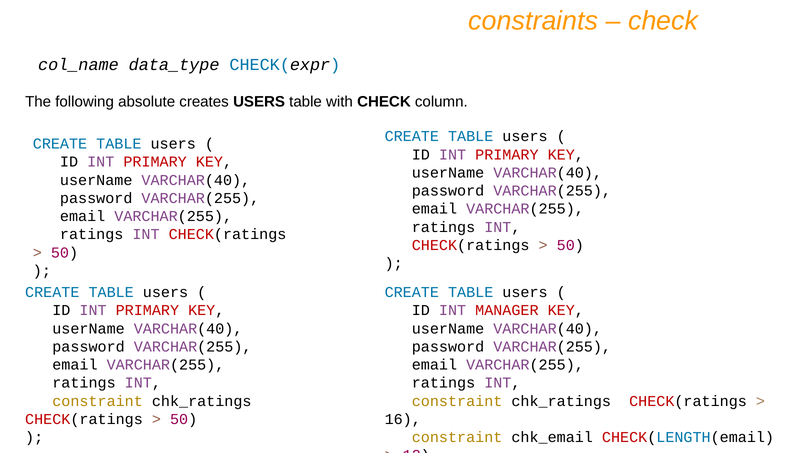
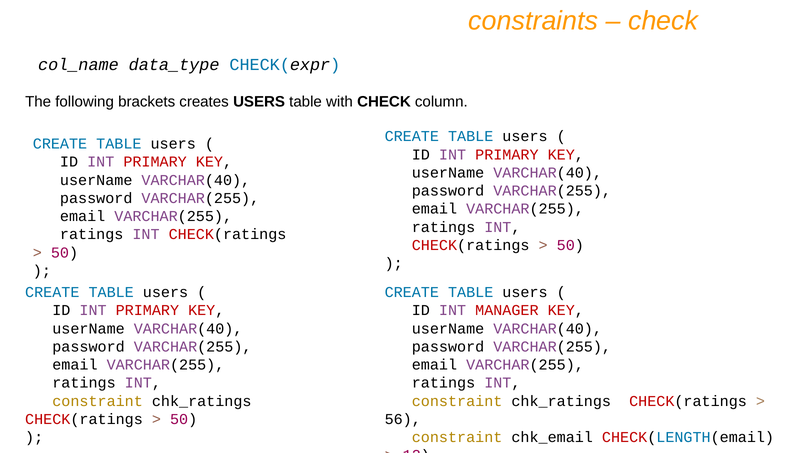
absolute: absolute -> brackets
16: 16 -> 56
